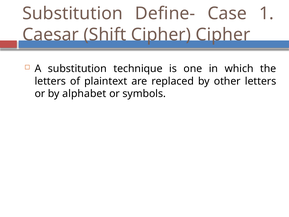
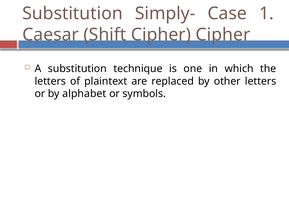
Define-: Define- -> Simply-
